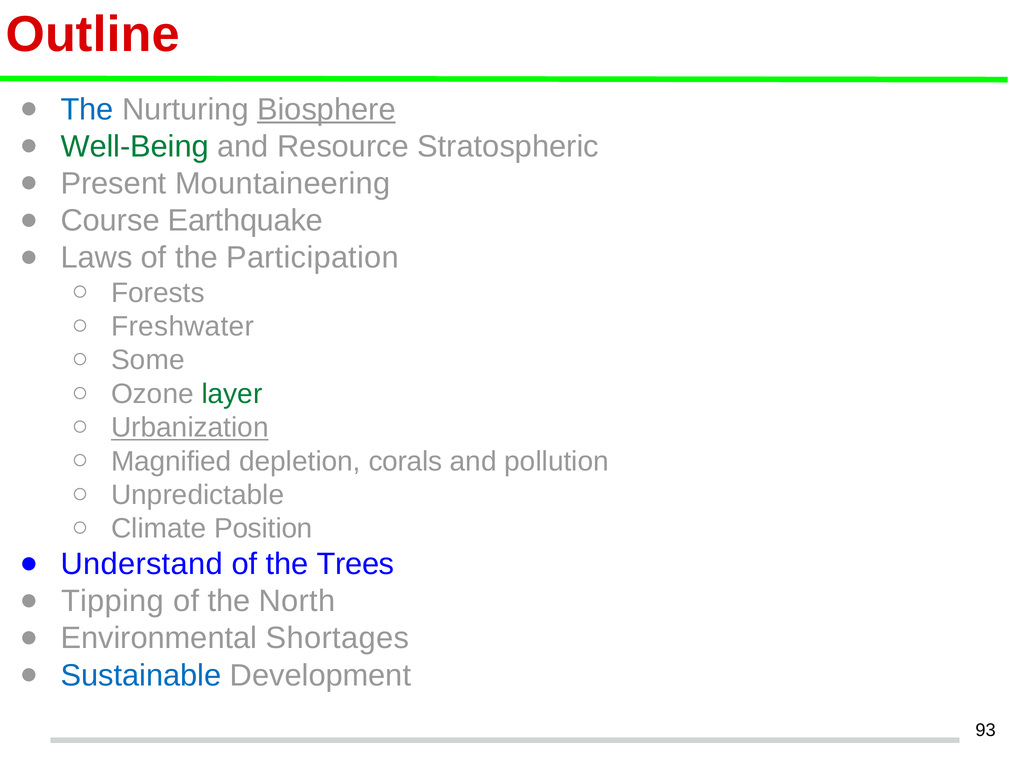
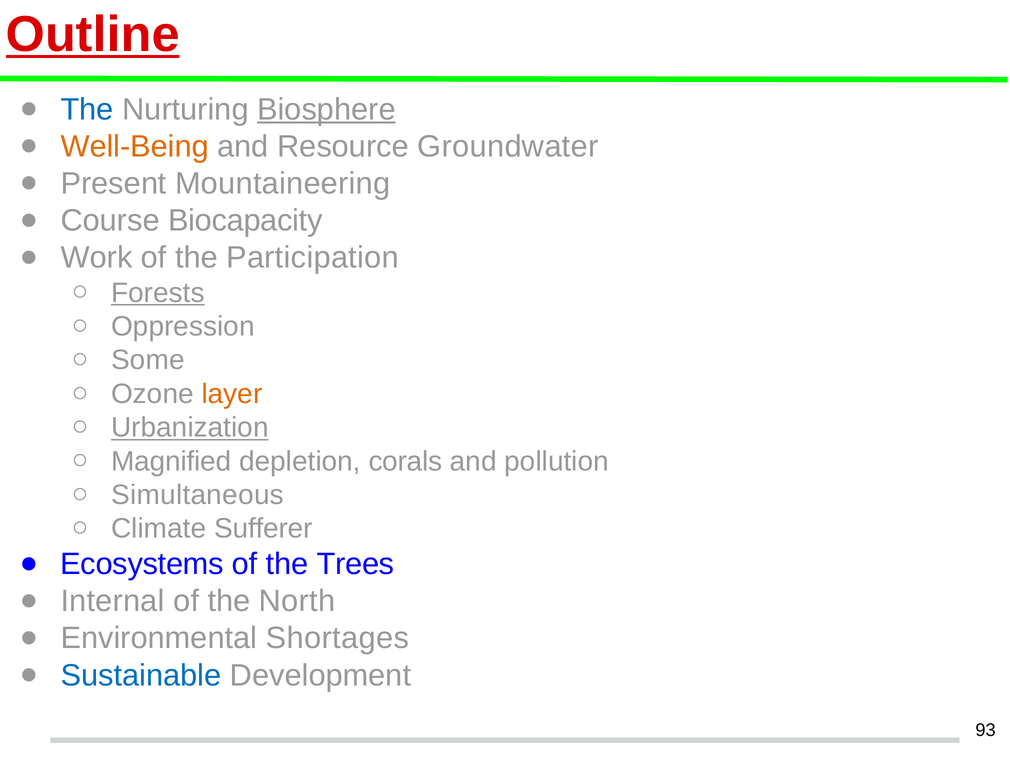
Outline underline: none -> present
Well-Being colour: green -> orange
Stratospheric: Stratospheric -> Groundwater
Earthquake: Earthquake -> Biocapacity
Laws: Laws -> Work
Forests underline: none -> present
Freshwater: Freshwater -> Oppression
layer colour: green -> orange
Unpredictable: Unpredictable -> Simultaneous
Position: Position -> Sufferer
Understand: Understand -> Ecosystems
Tipping: Tipping -> Internal
